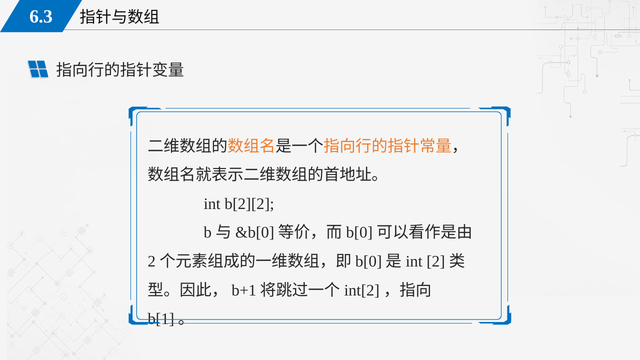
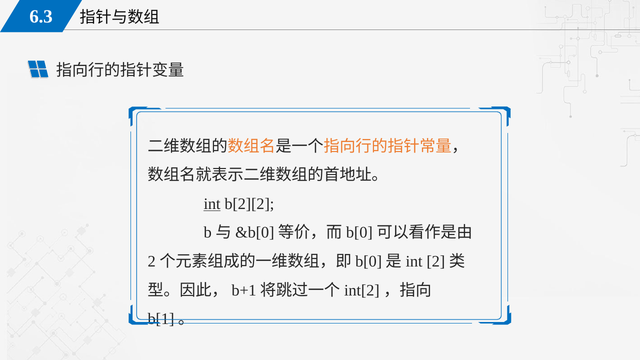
int underline: none -> present
